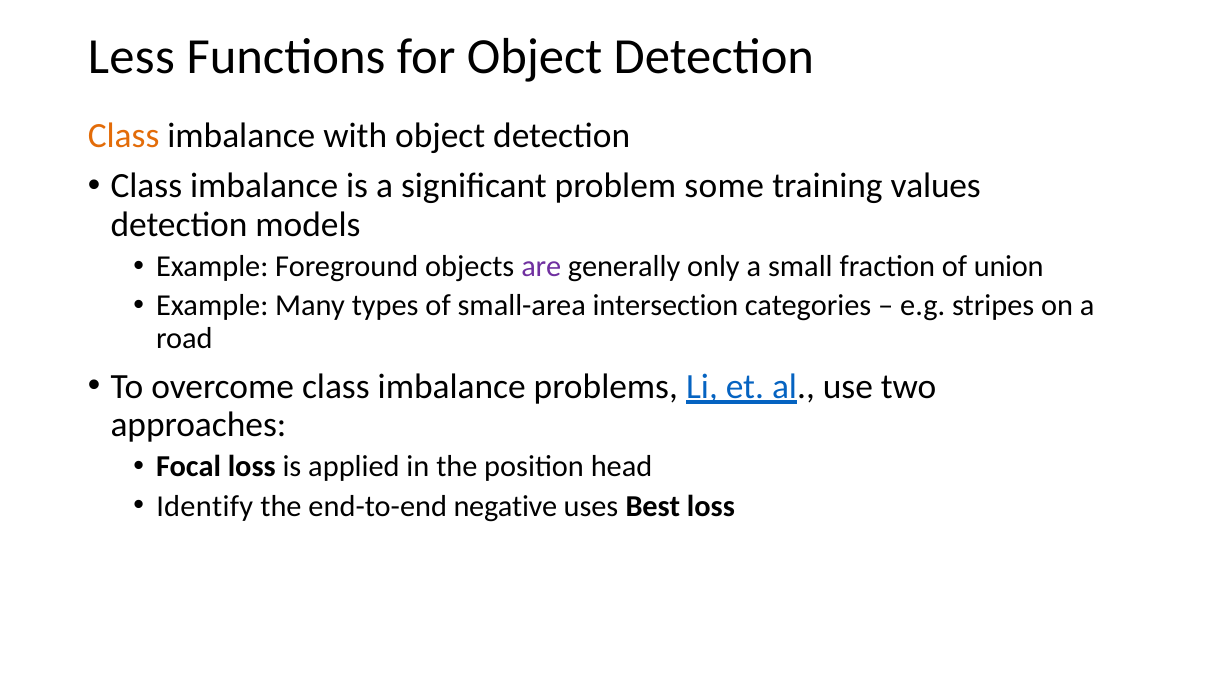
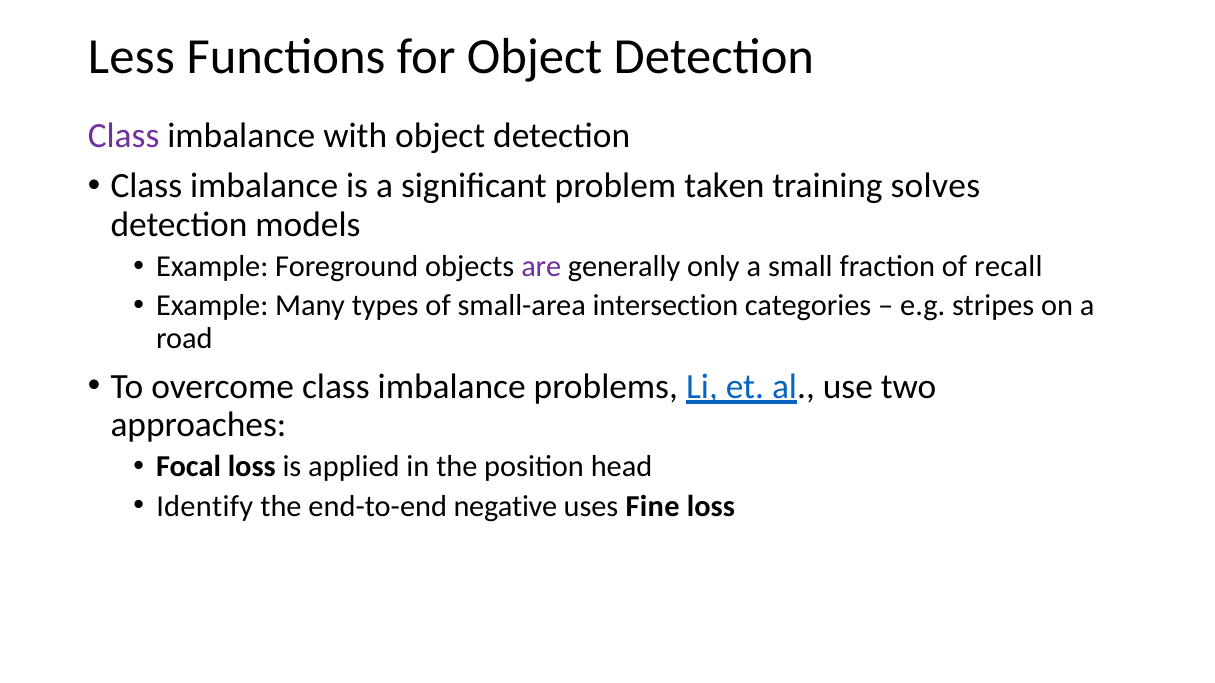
Class at (124, 135) colour: orange -> purple
some: some -> taken
values: values -> solves
union: union -> recall
Best: Best -> Fine
